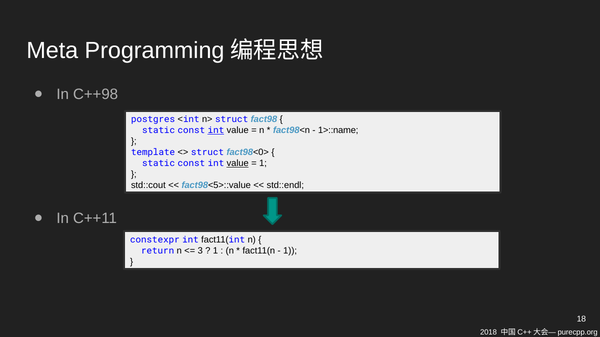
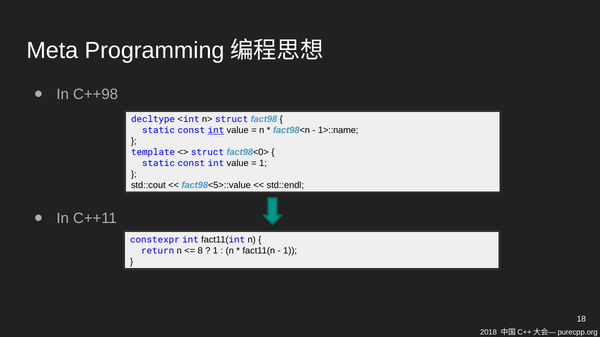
postgres: postgres -> decltype
value at (238, 164) underline: present -> none
3: 3 -> 8
